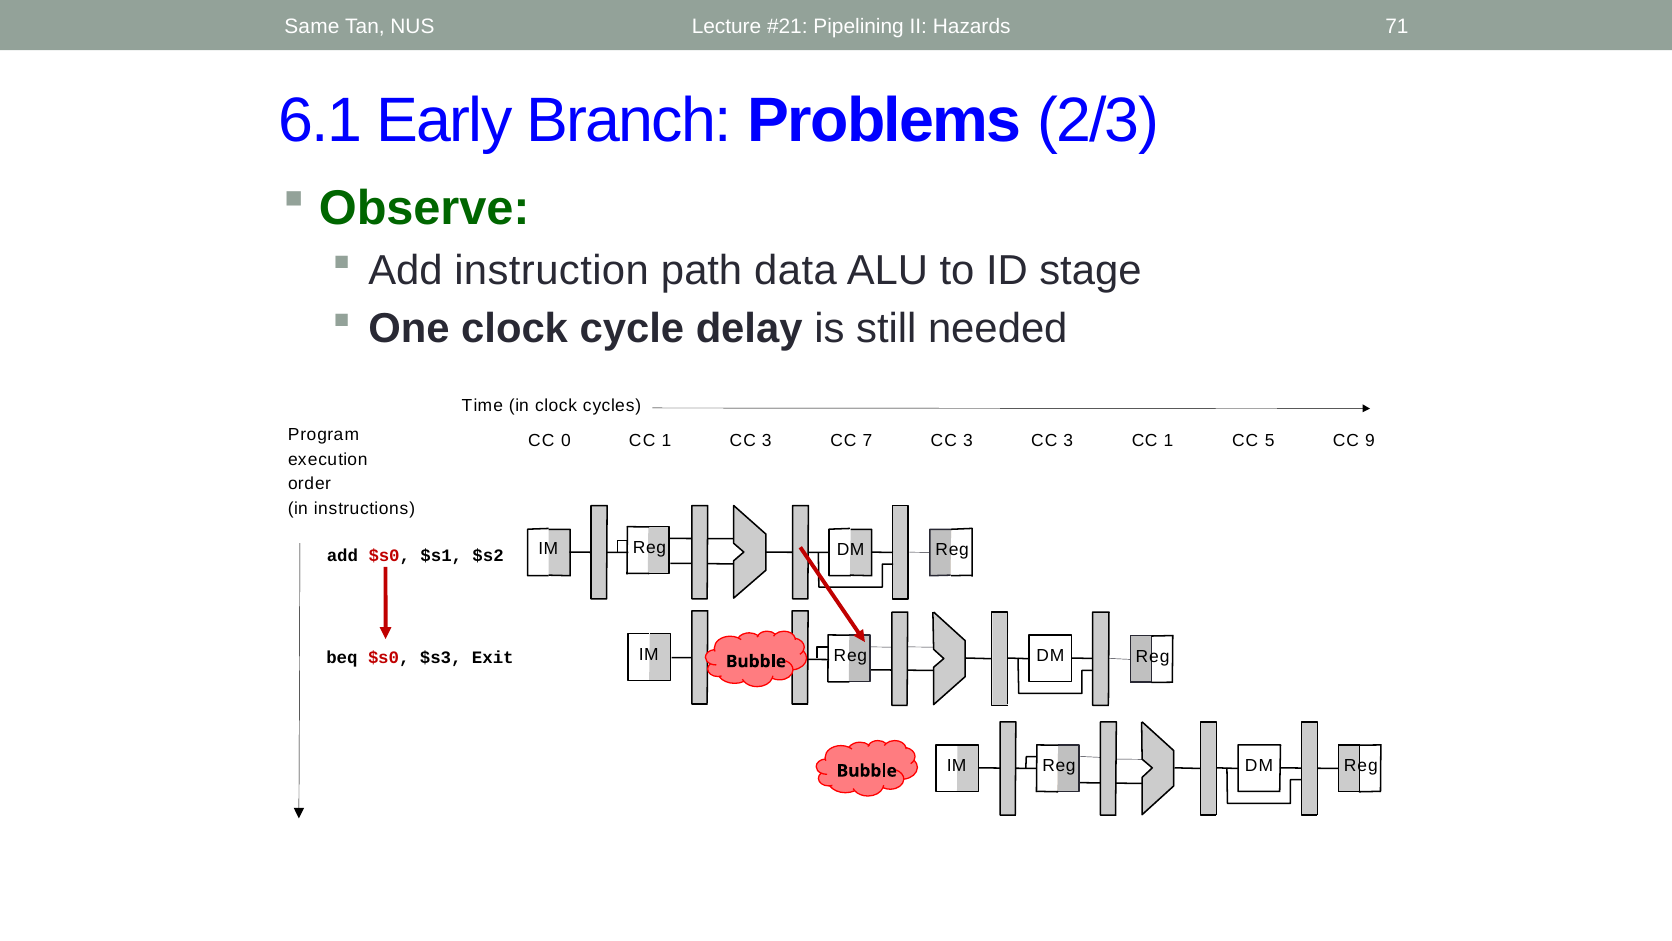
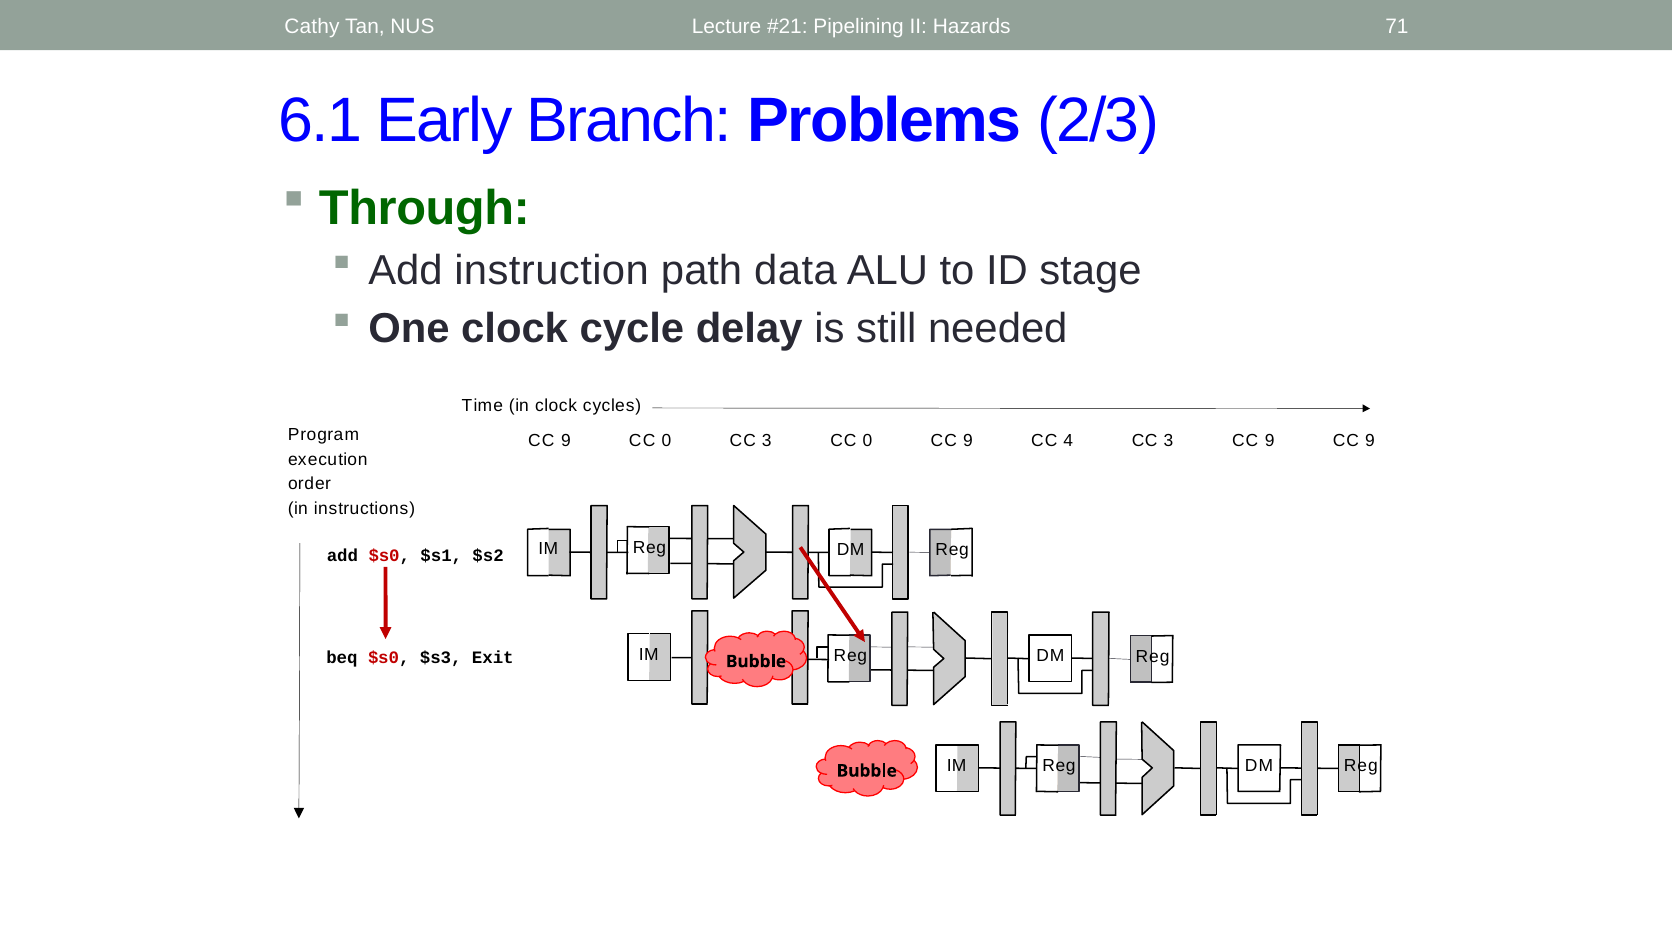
Same: Same -> Cathy
Observe: Observe -> Through
0 at (566, 441): 0 -> 9
1 at (666, 441): 1 -> 0
7 at (867, 441): 7 -> 0
3 at (968, 441): 3 -> 9
3 at (1068, 441): 3 -> 4
1 at (1168, 441): 1 -> 3
5 at (1270, 441): 5 -> 9
